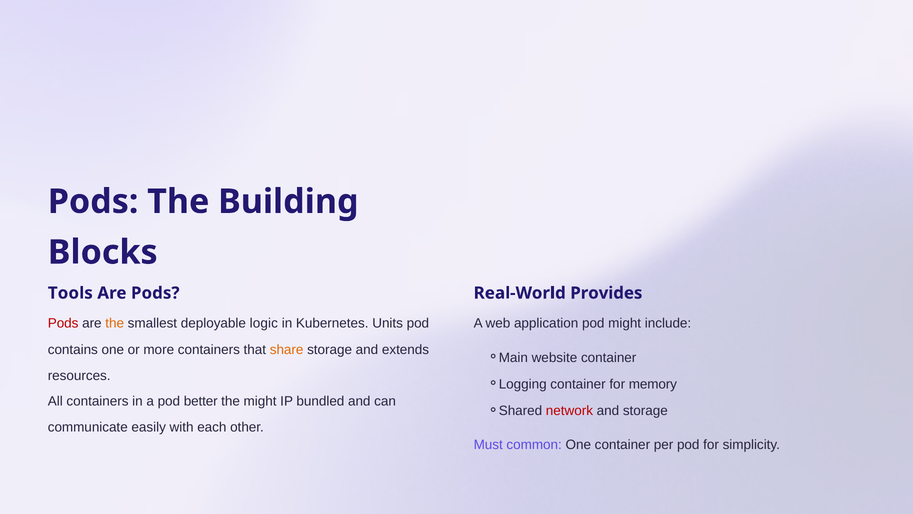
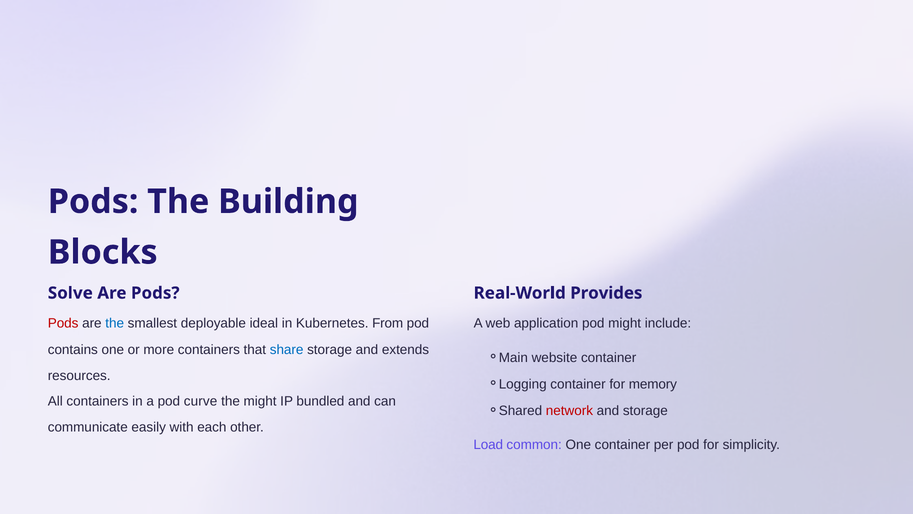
Tools: Tools -> Solve
the at (115, 323) colour: orange -> blue
logic: logic -> ideal
Units: Units -> From
share colour: orange -> blue
better: better -> curve
Must: Must -> Load
